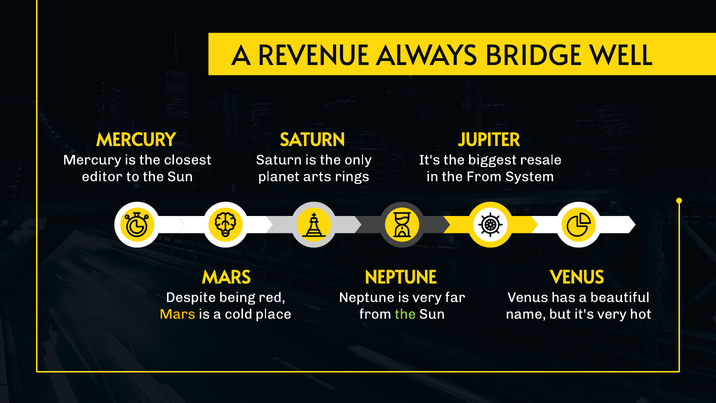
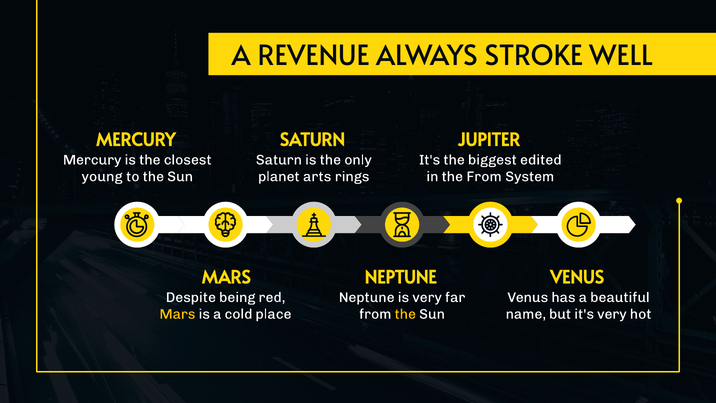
BRIDGE: BRIDGE -> STROKE
resale: resale -> edited
editor: editor -> young
the at (405, 314) colour: light green -> yellow
